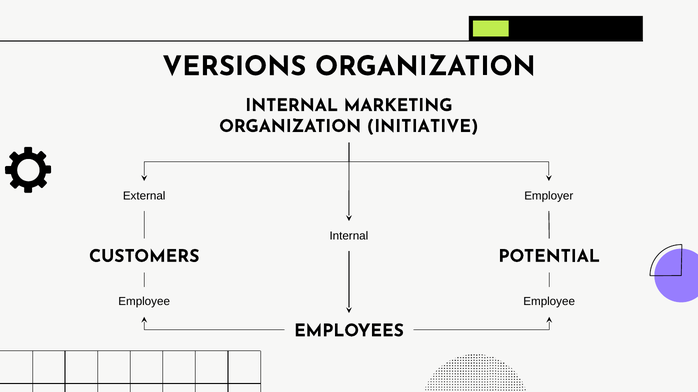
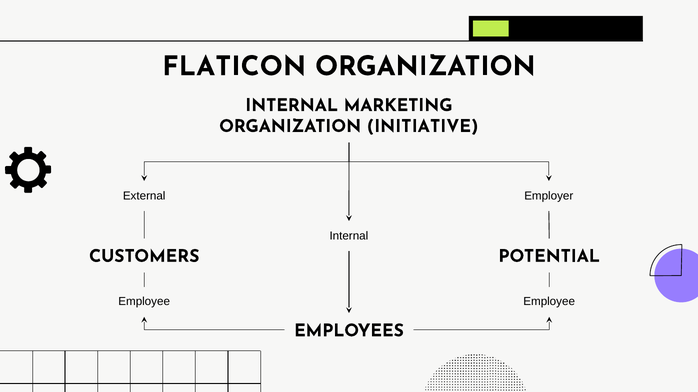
VERSIONS: VERSIONS -> FLATICON
